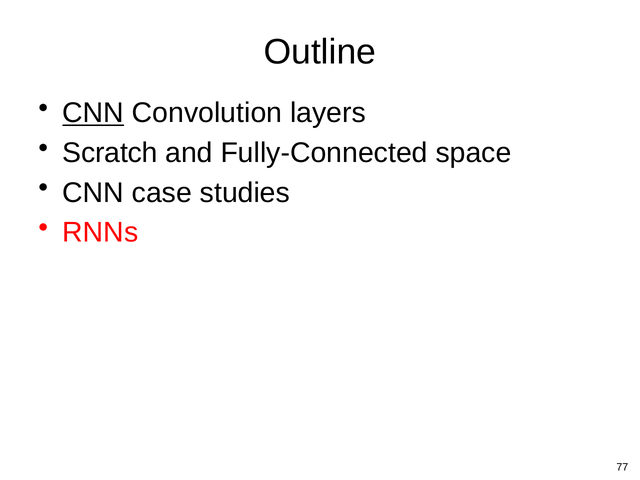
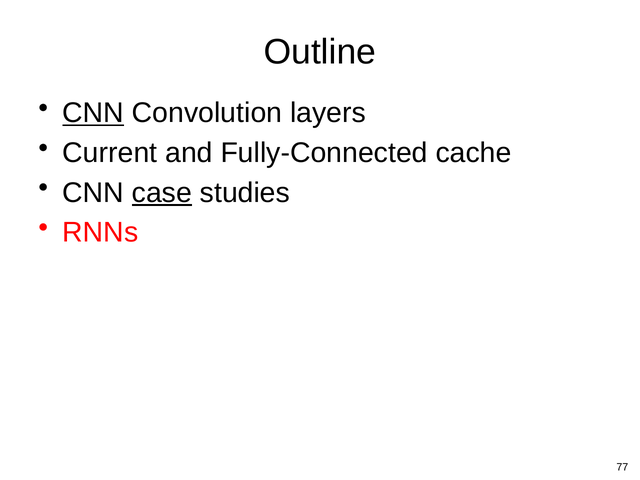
Scratch: Scratch -> Current
space: space -> cache
case underline: none -> present
